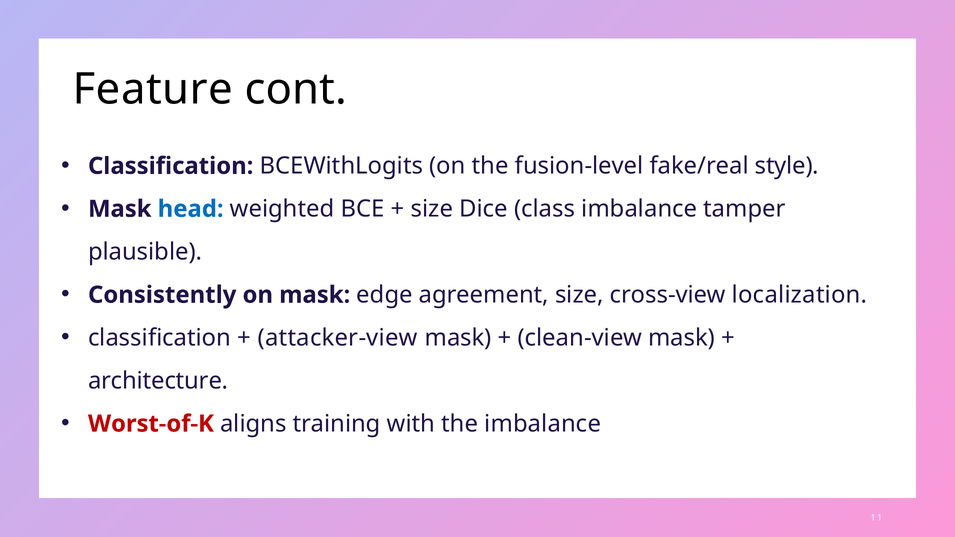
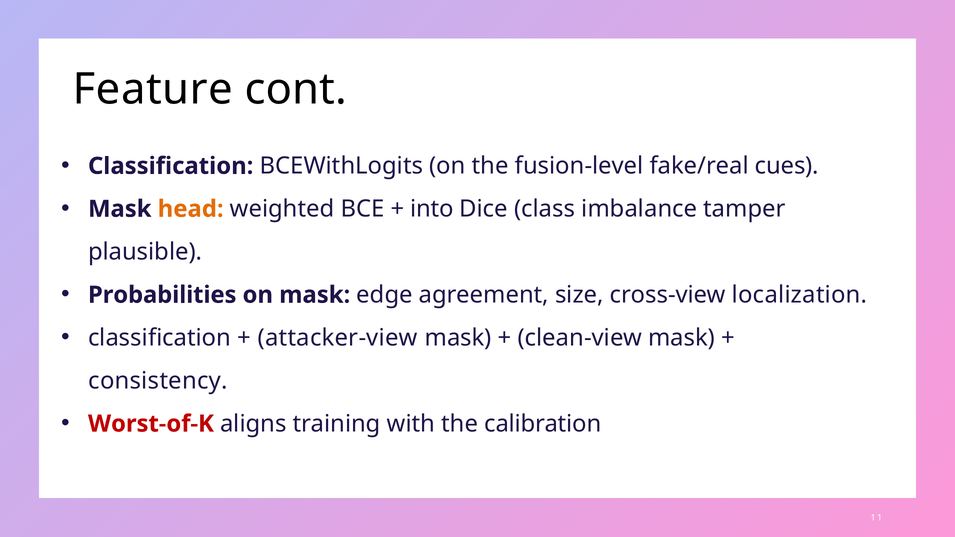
style: style -> cues
head colour: blue -> orange
size at (432, 209): size -> into
Consistently: Consistently -> Probabilities
architecture: architecture -> consistency
the imbalance: imbalance -> calibration
